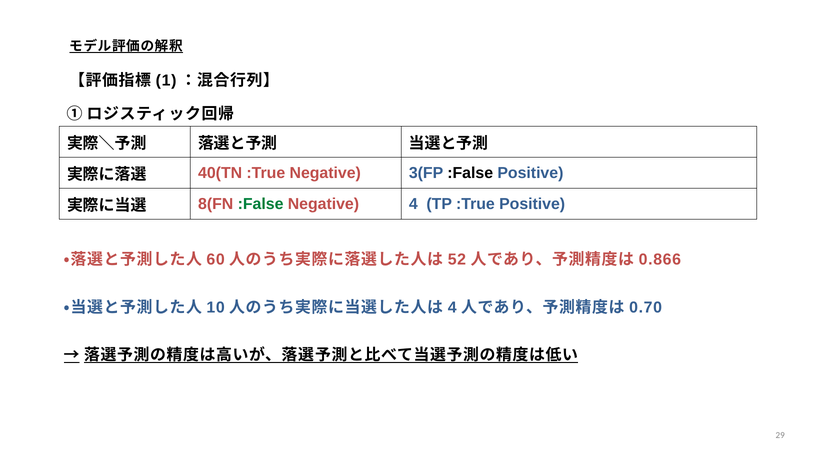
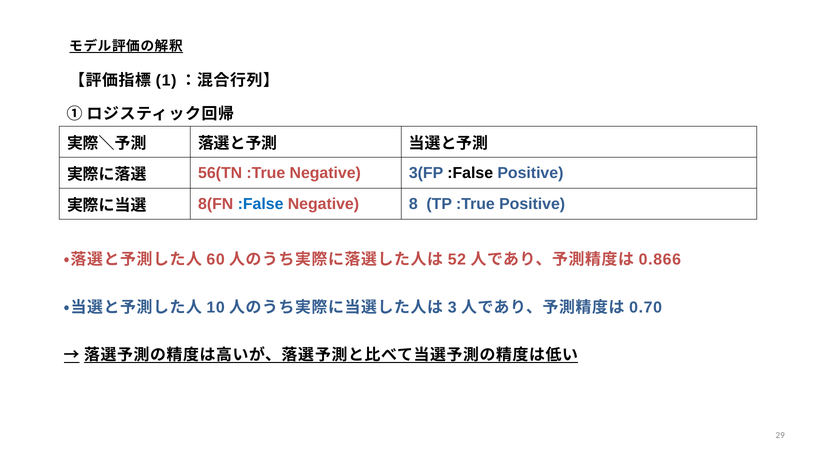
40(TN: 40(TN -> 56(TN
:False at (261, 204) colour: green -> blue
Negative 4: 4 -> 8
4 at (452, 307): 4 -> 3
